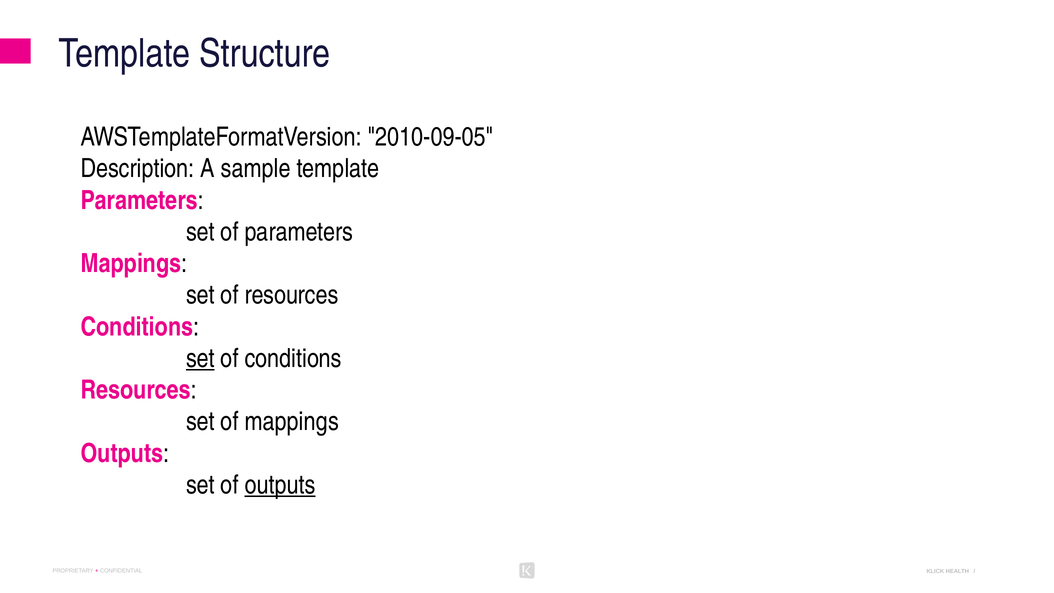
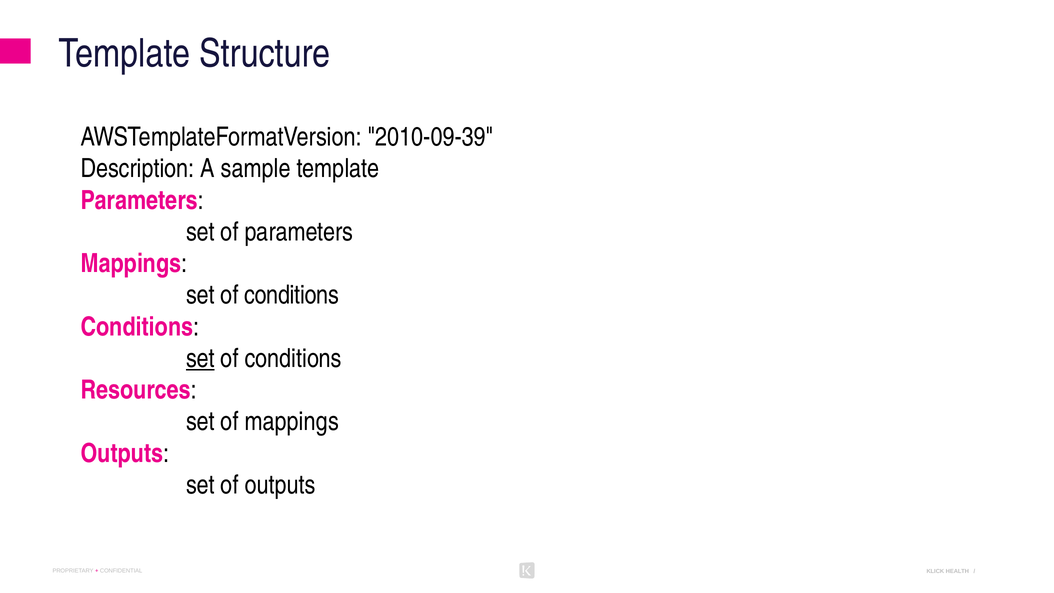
2010-09-05: 2010-09-05 -> 2010-09-39
resources at (291, 295): resources -> conditions
outputs at (280, 485) underline: present -> none
